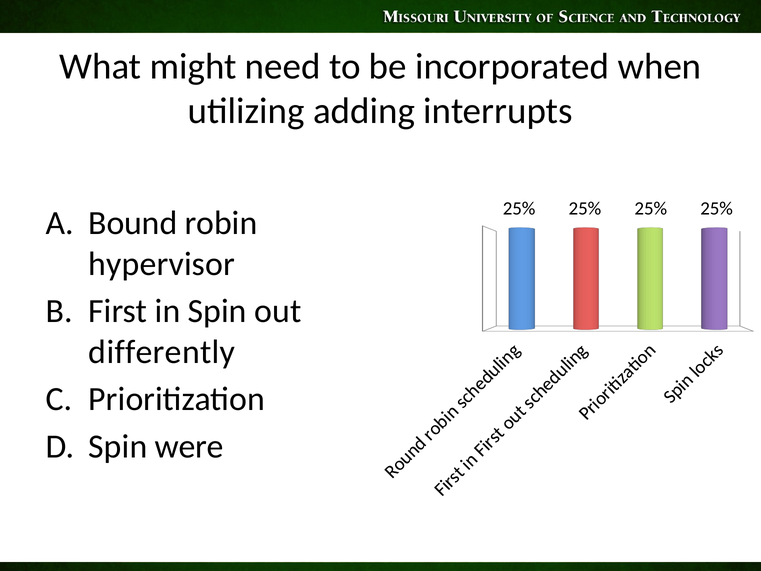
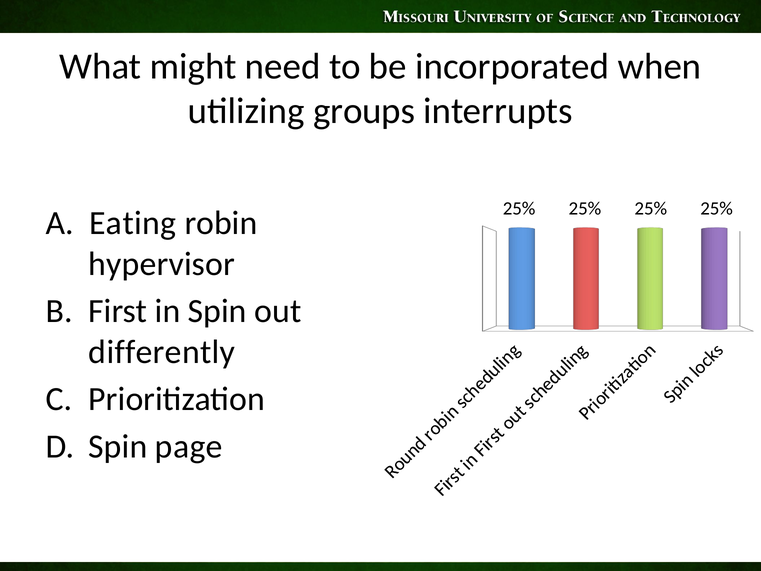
adding: adding -> groups
Bound: Bound -> Eating
were: were -> page
